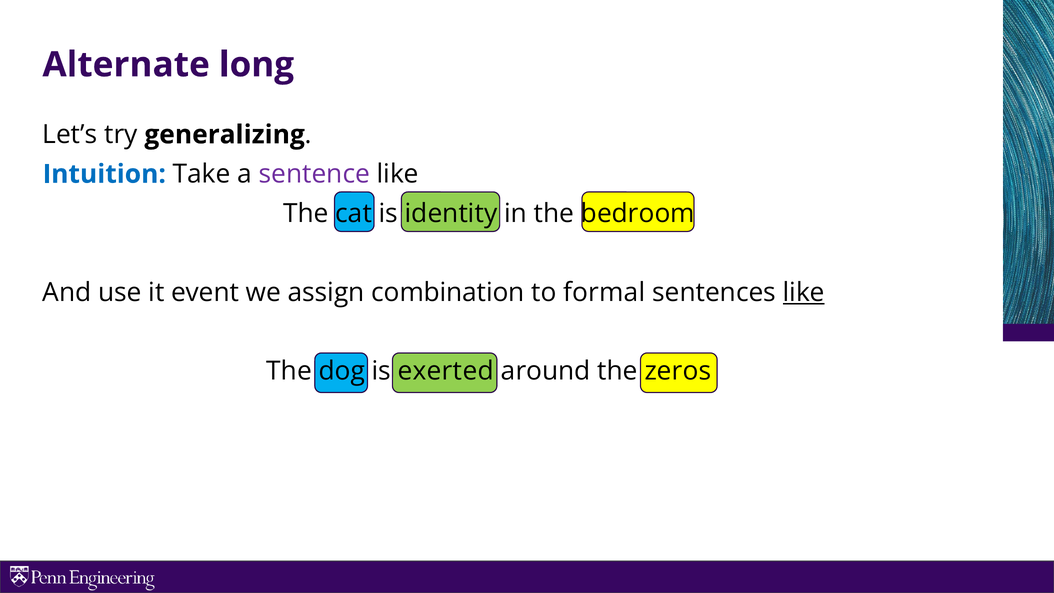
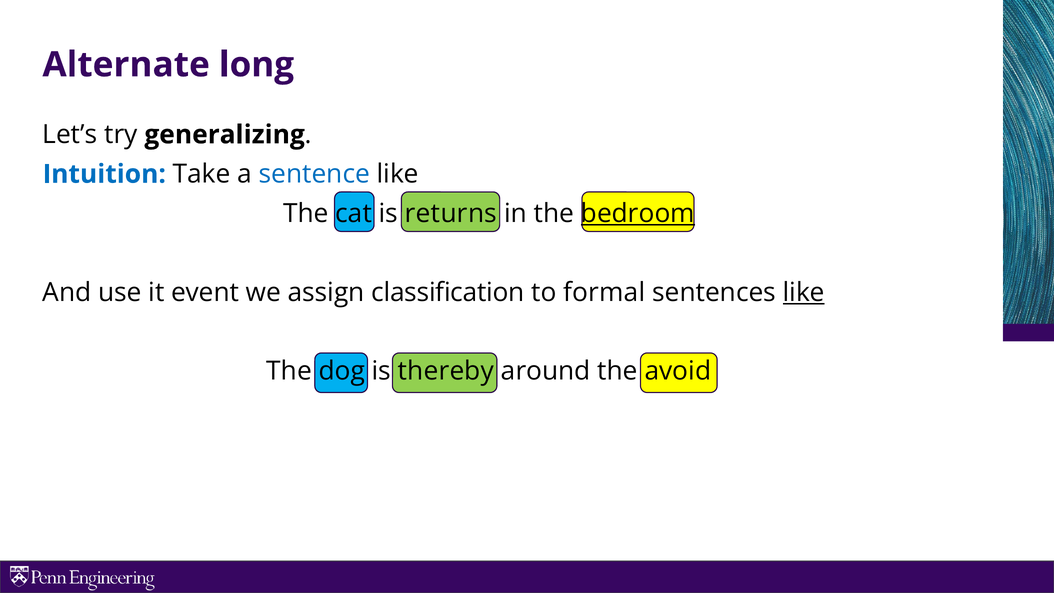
sentence colour: purple -> blue
identity: identity -> returns
bedroom underline: none -> present
combination: combination -> classification
exerted: exerted -> thereby
zeros: zeros -> avoid
